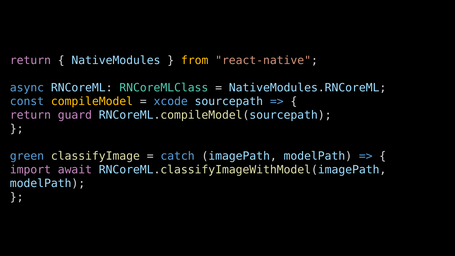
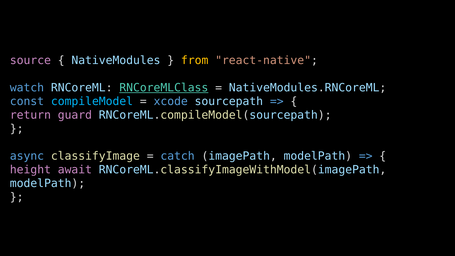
return at (30, 60): return -> source
async: async -> watch
RNCoreMLClass underline: none -> present
compileModel colour: yellow -> light blue
green: green -> async
import: import -> height
